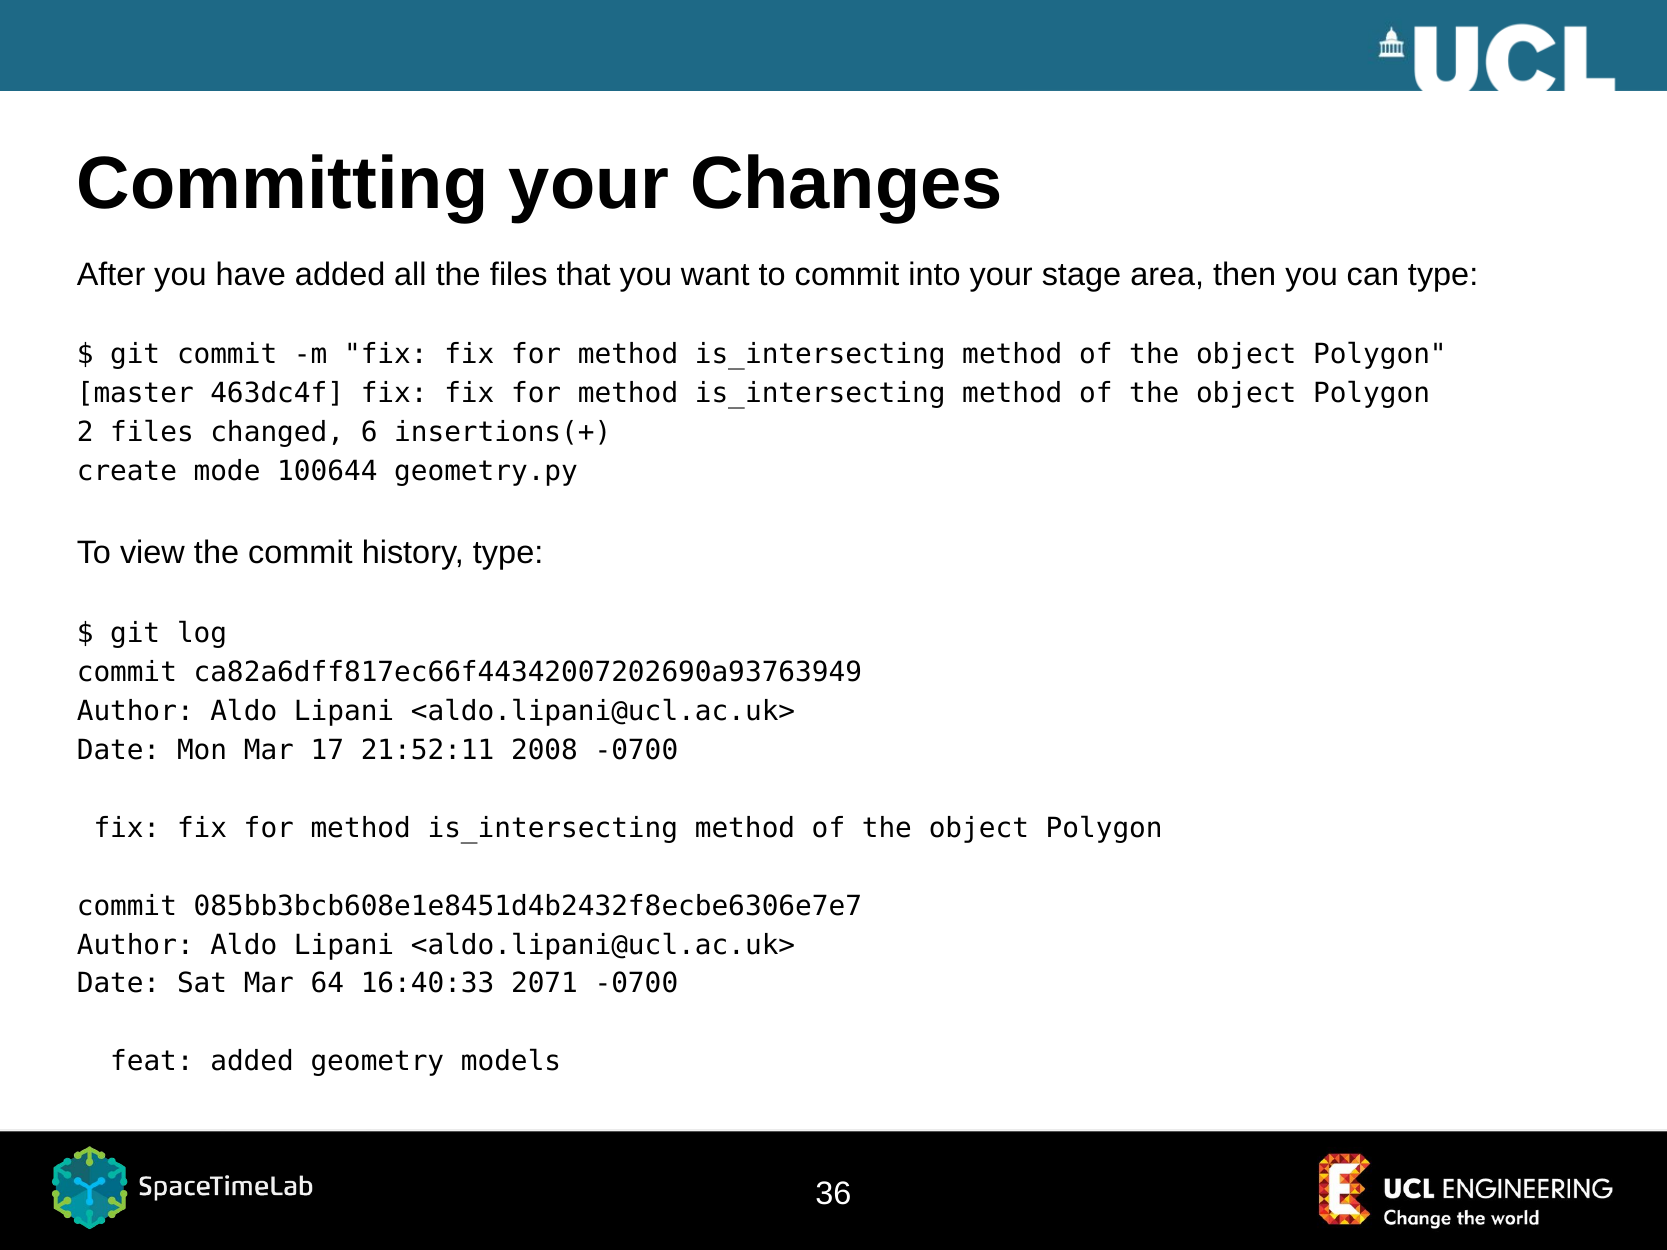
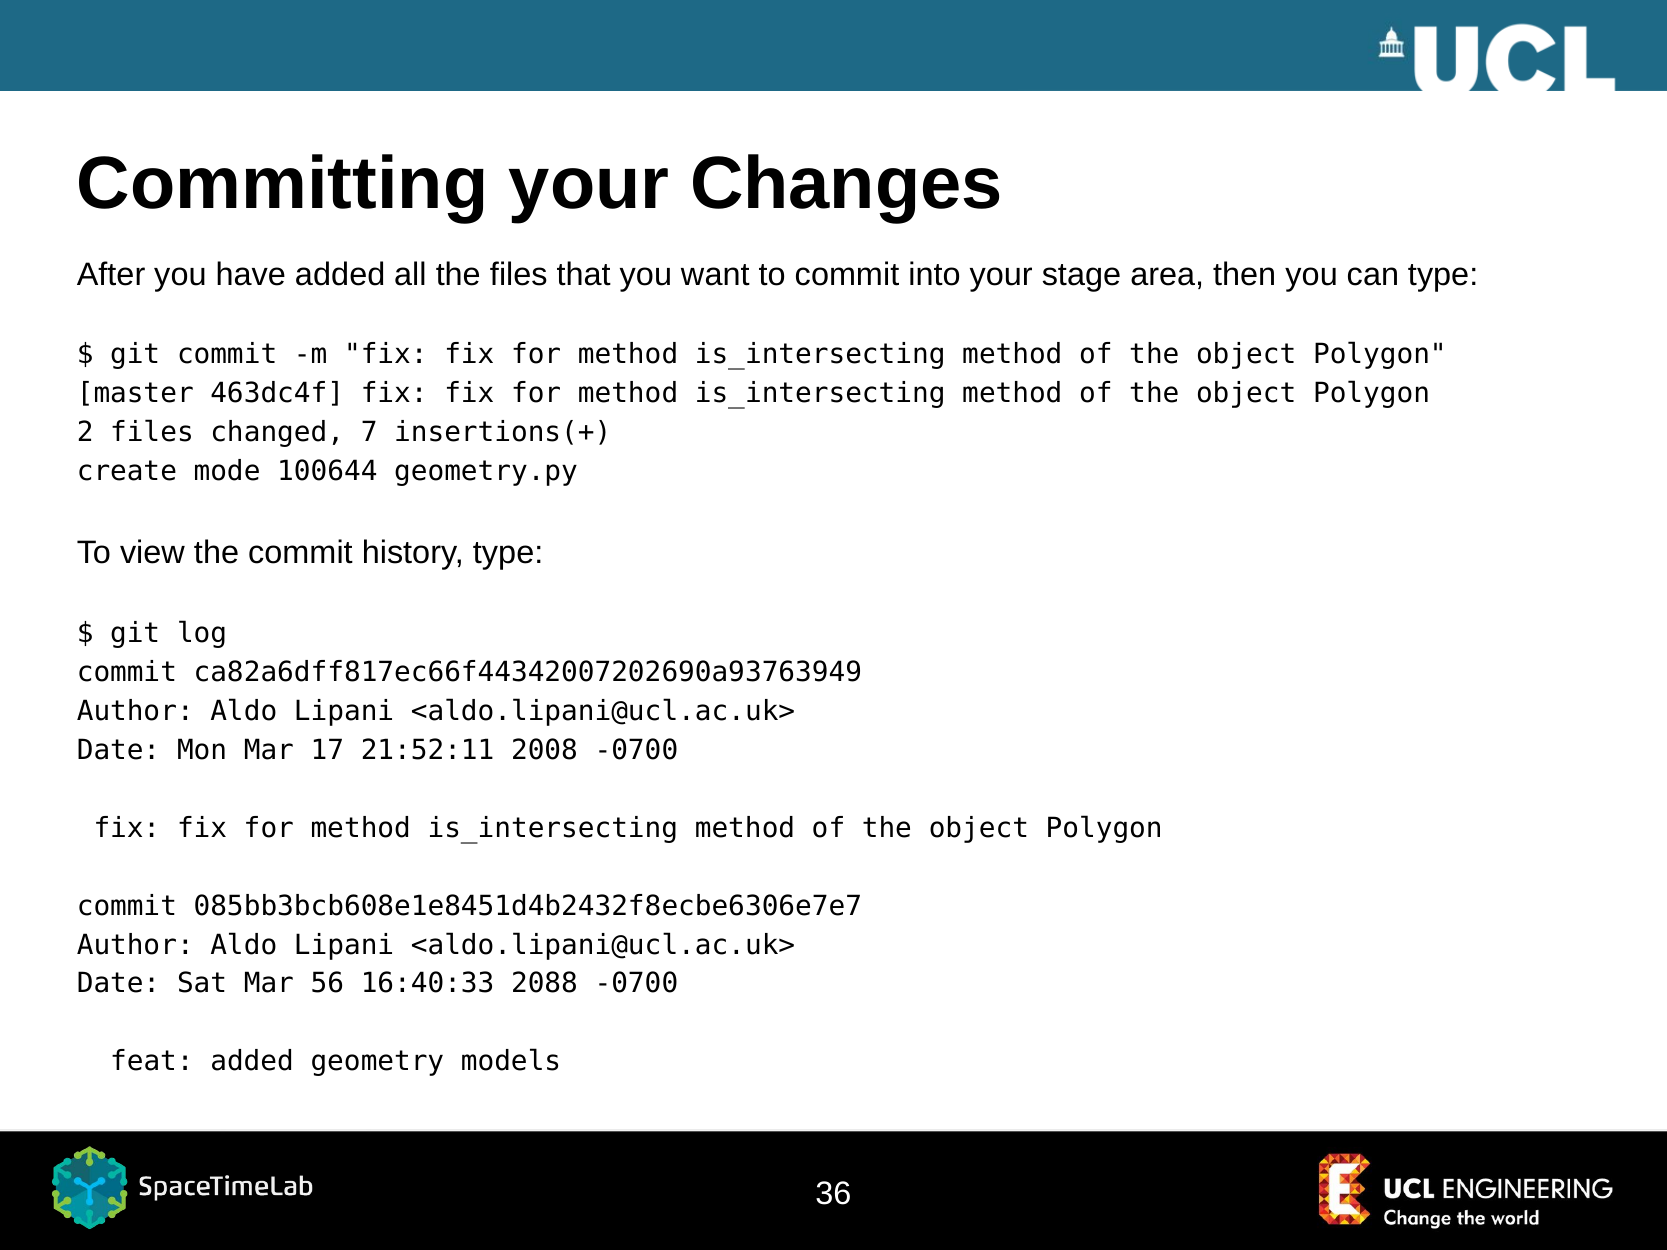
6: 6 -> 7
64: 64 -> 56
2071: 2071 -> 2088
